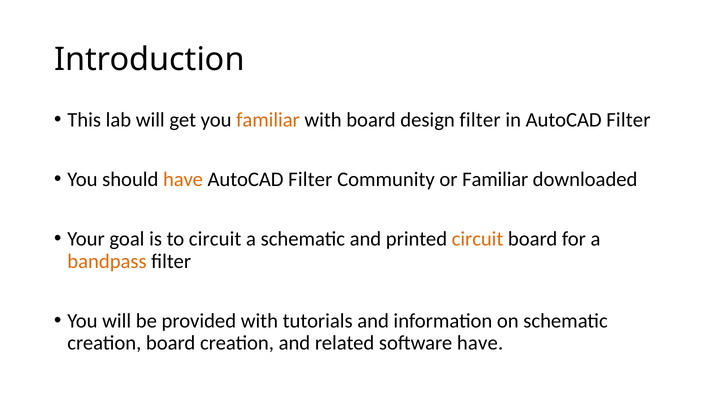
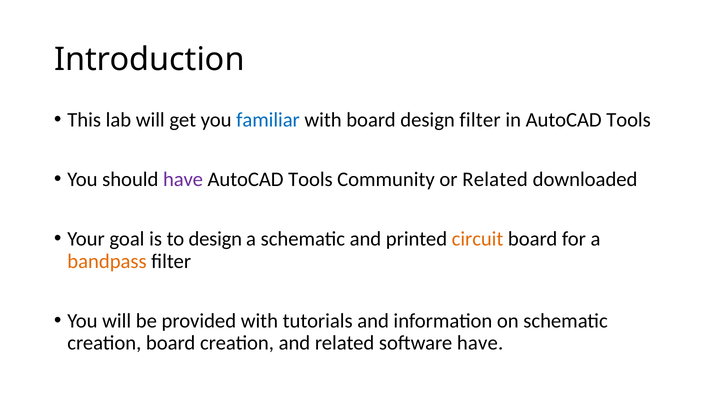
familiar at (268, 120) colour: orange -> blue
in AutoCAD Filter: Filter -> Tools
have at (183, 179) colour: orange -> purple
Filter at (310, 179): Filter -> Tools
or Familiar: Familiar -> Related
to circuit: circuit -> design
